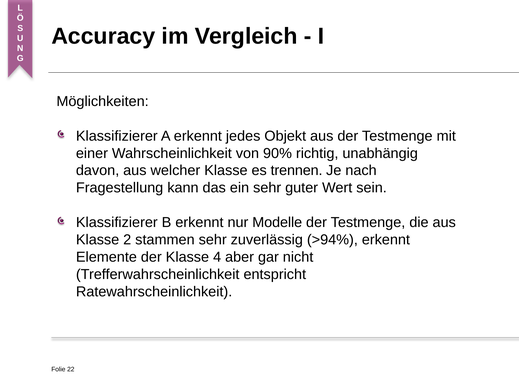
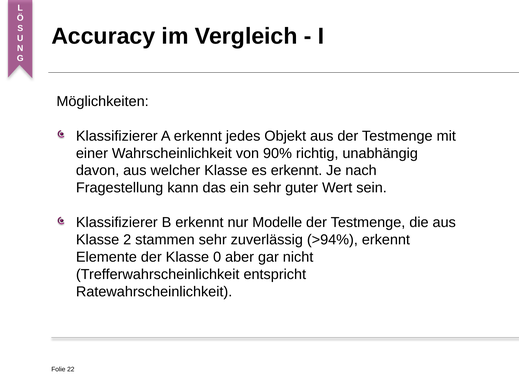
es trennen: trennen -> erkennt
4: 4 -> 0
